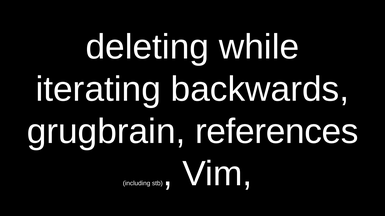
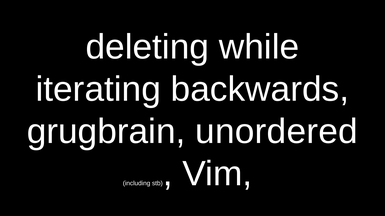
references: references -> unordered
